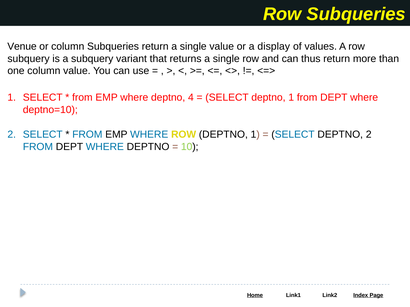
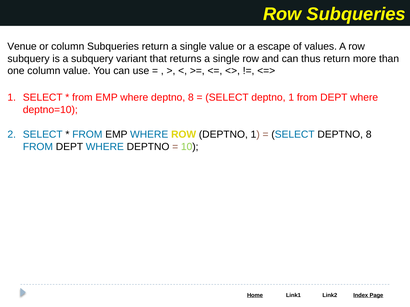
display: display -> escape
where deptno 4: 4 -> 8
SELECT DEPTNO 2: 2 -> 8
